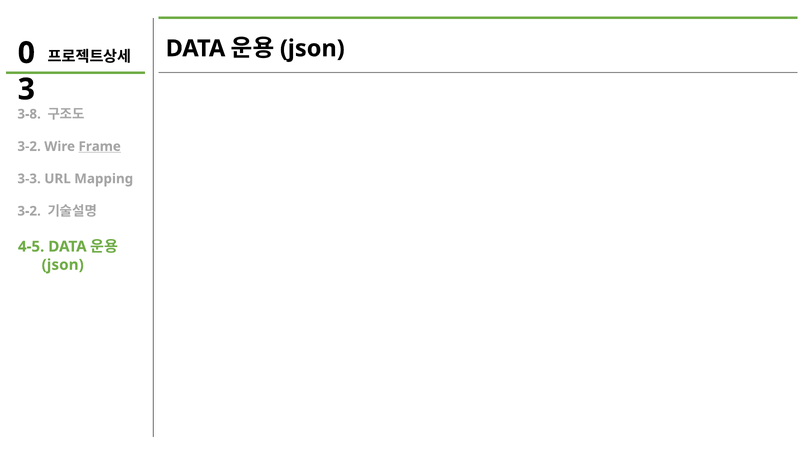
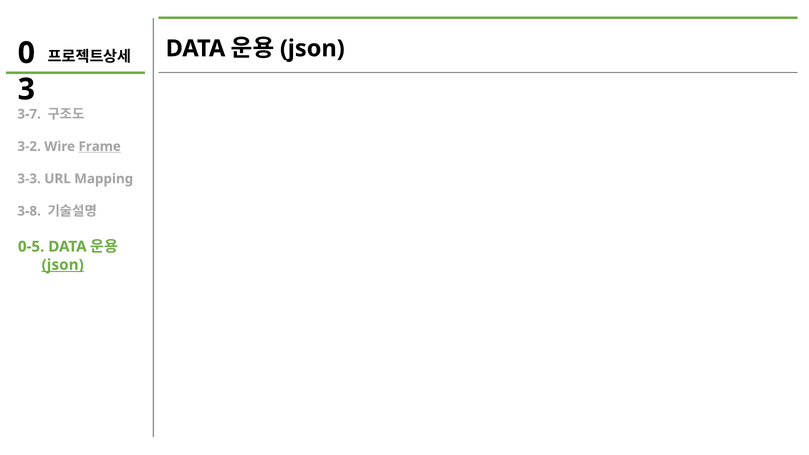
3-8: 3-8 -> 3-7
3-2 at (29, 211): 3-2 -> 3-8
4-5: 4-5 -> 0-5
json at (63, 265) underline: none -> present
